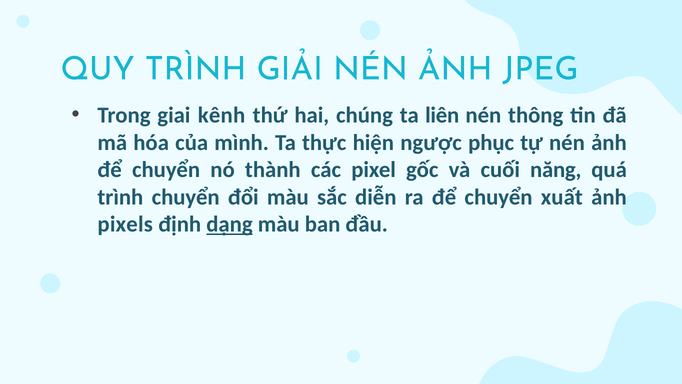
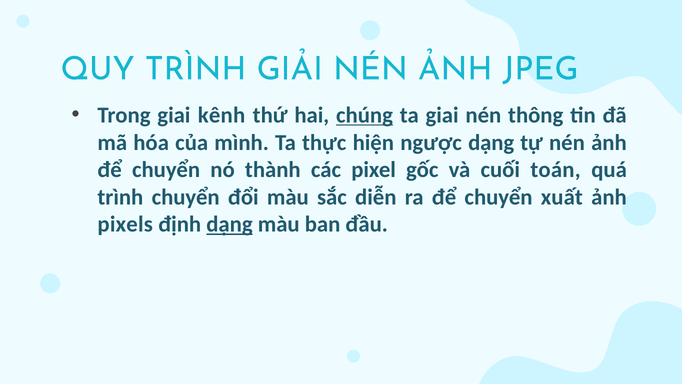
chúng underline: none -> present
ta liên: liên -> giai
ngược phục: phục -> dạng
năng: năng -> toán
